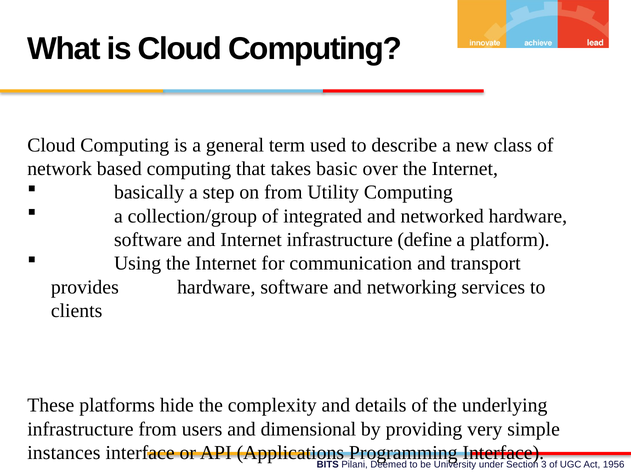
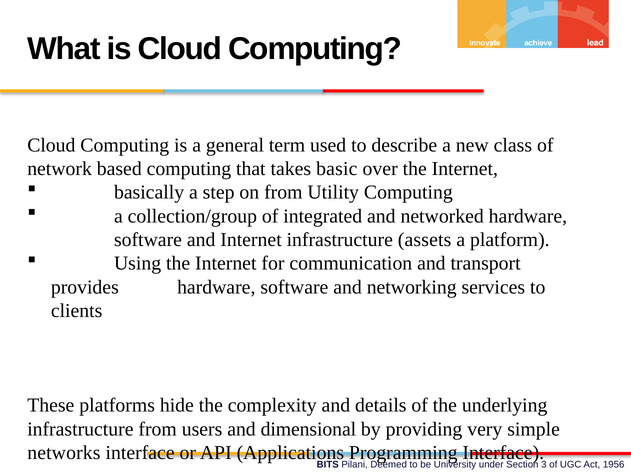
define: define -> assets
instances: instances -> networks
